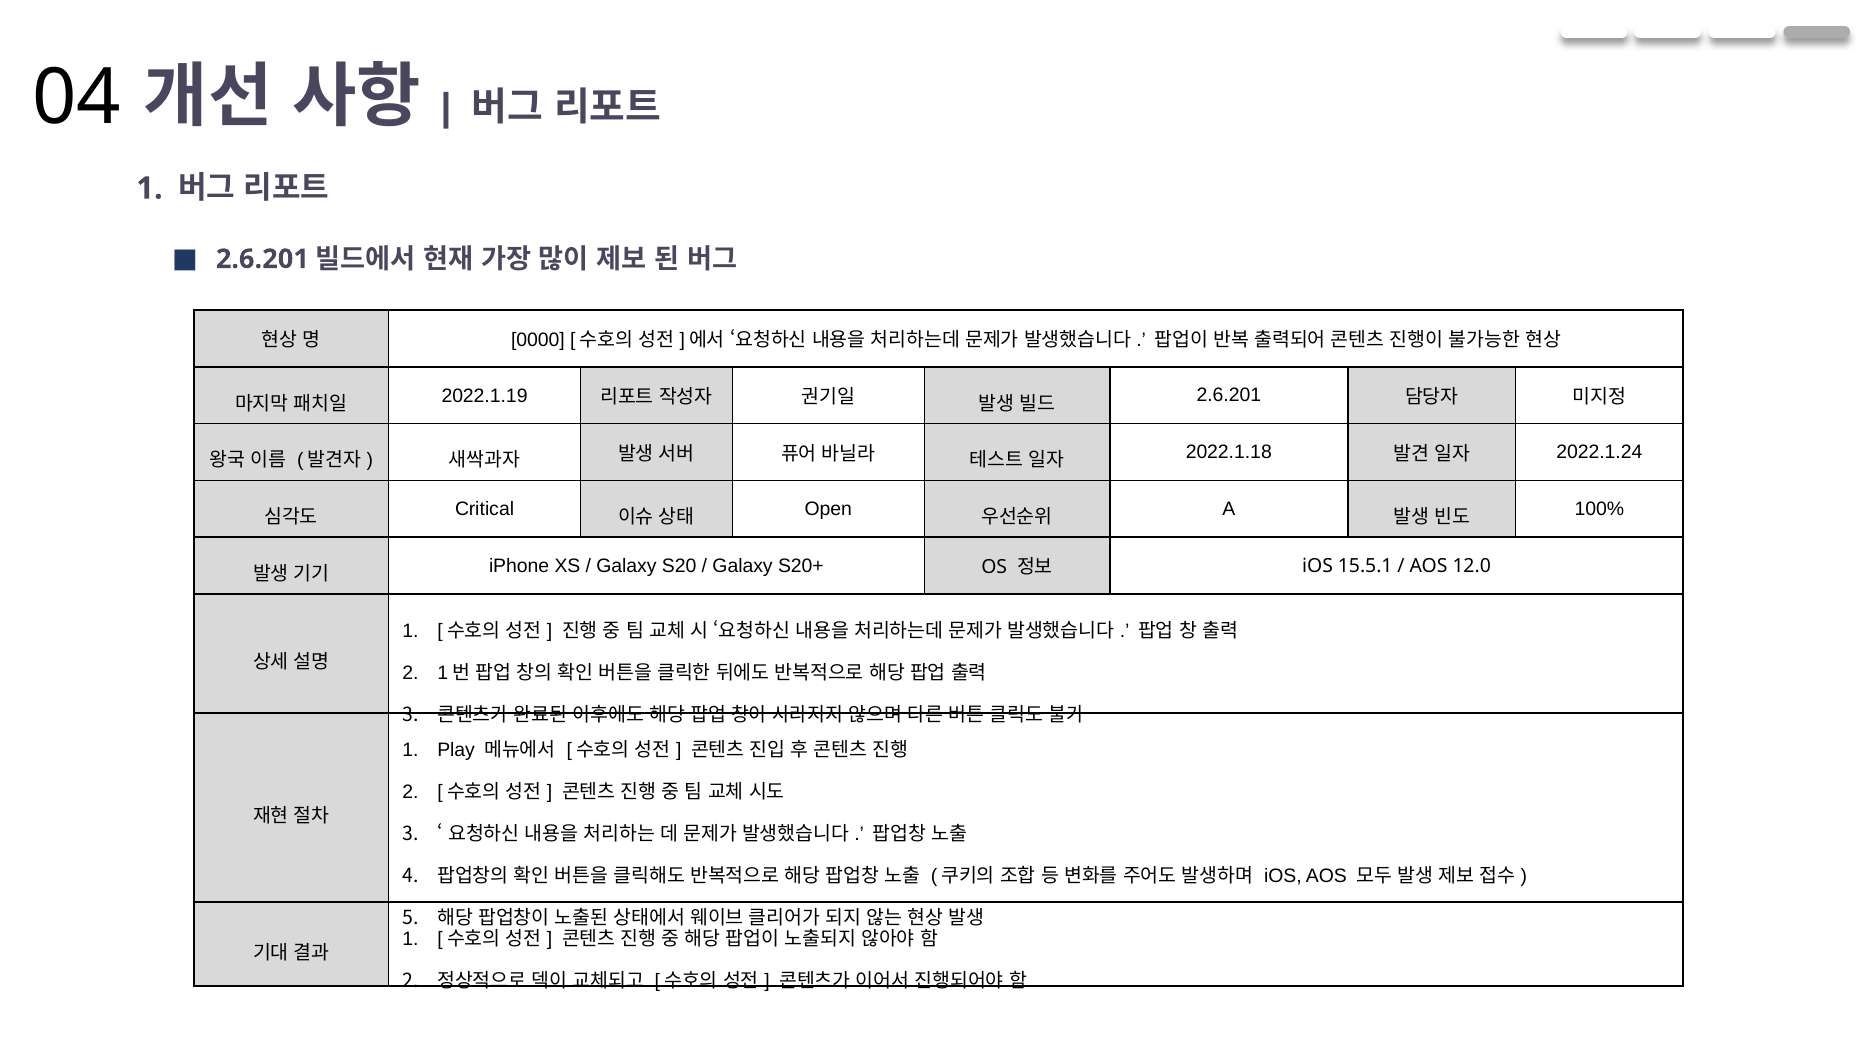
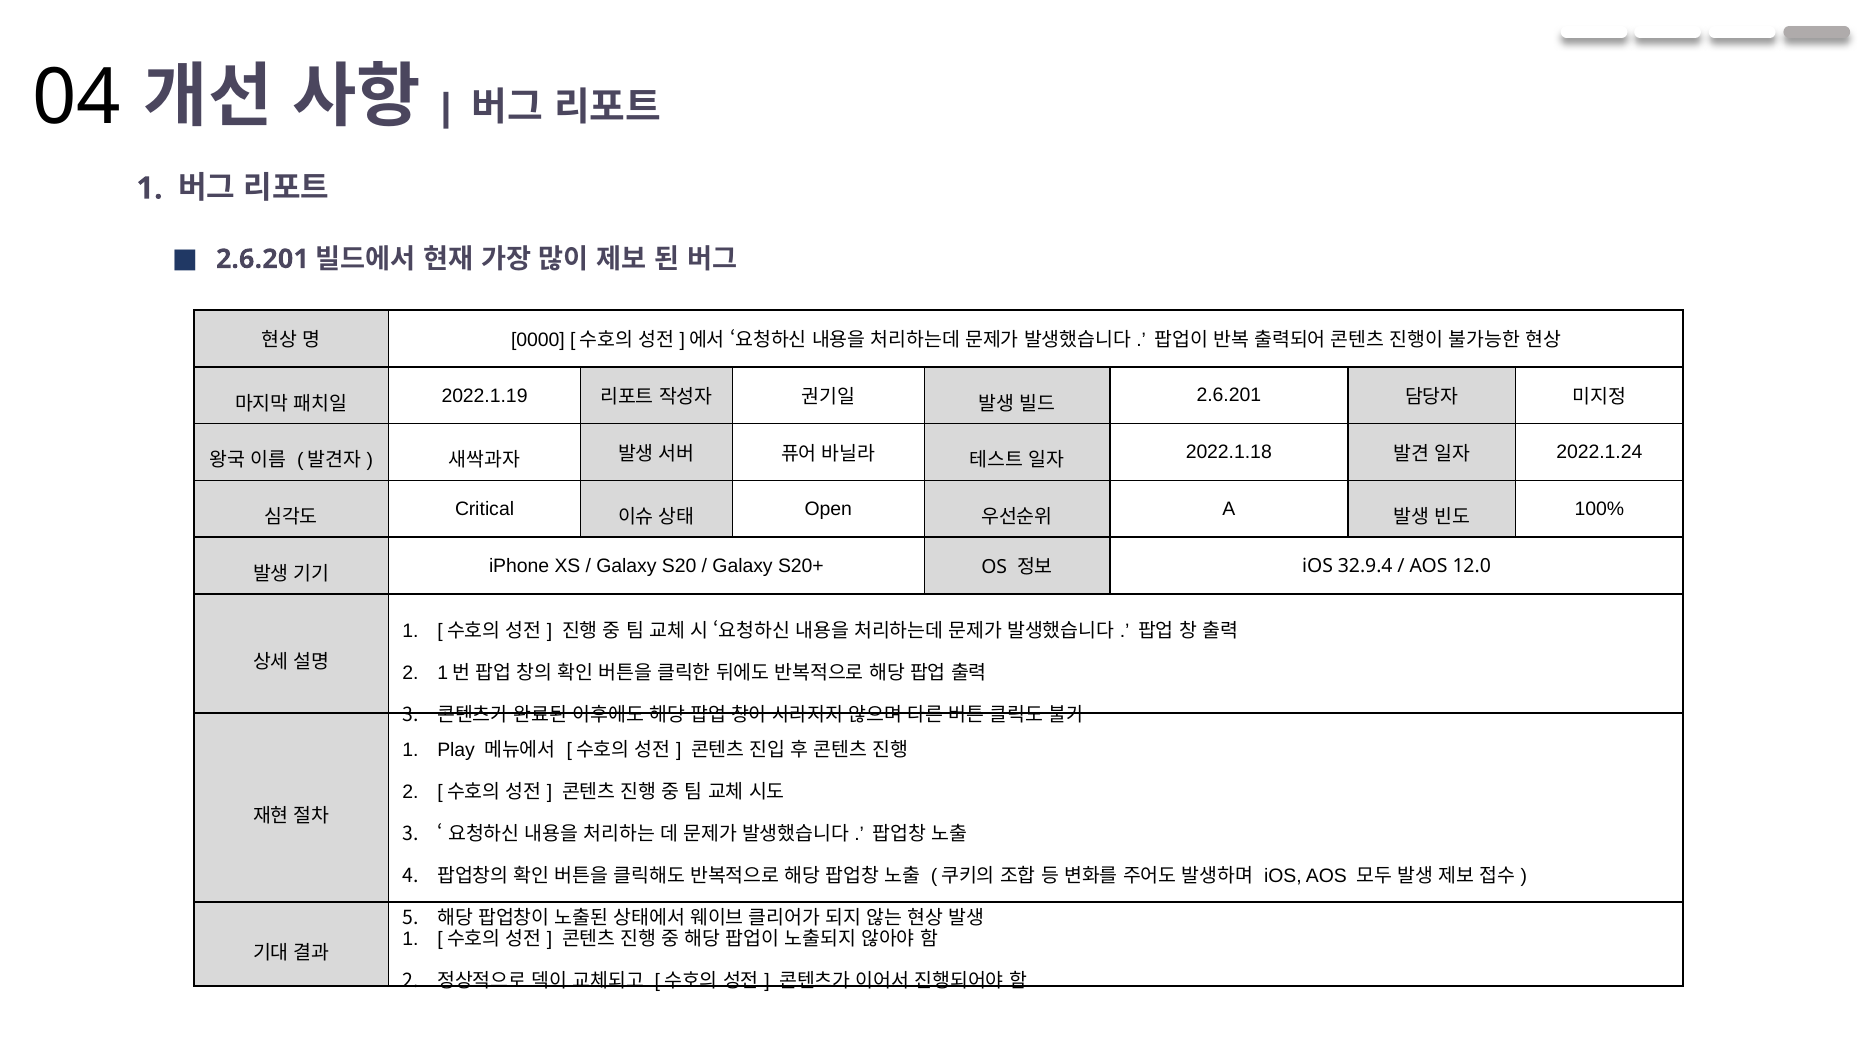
15.5.1: 15.5.1 -> 32.9.4
